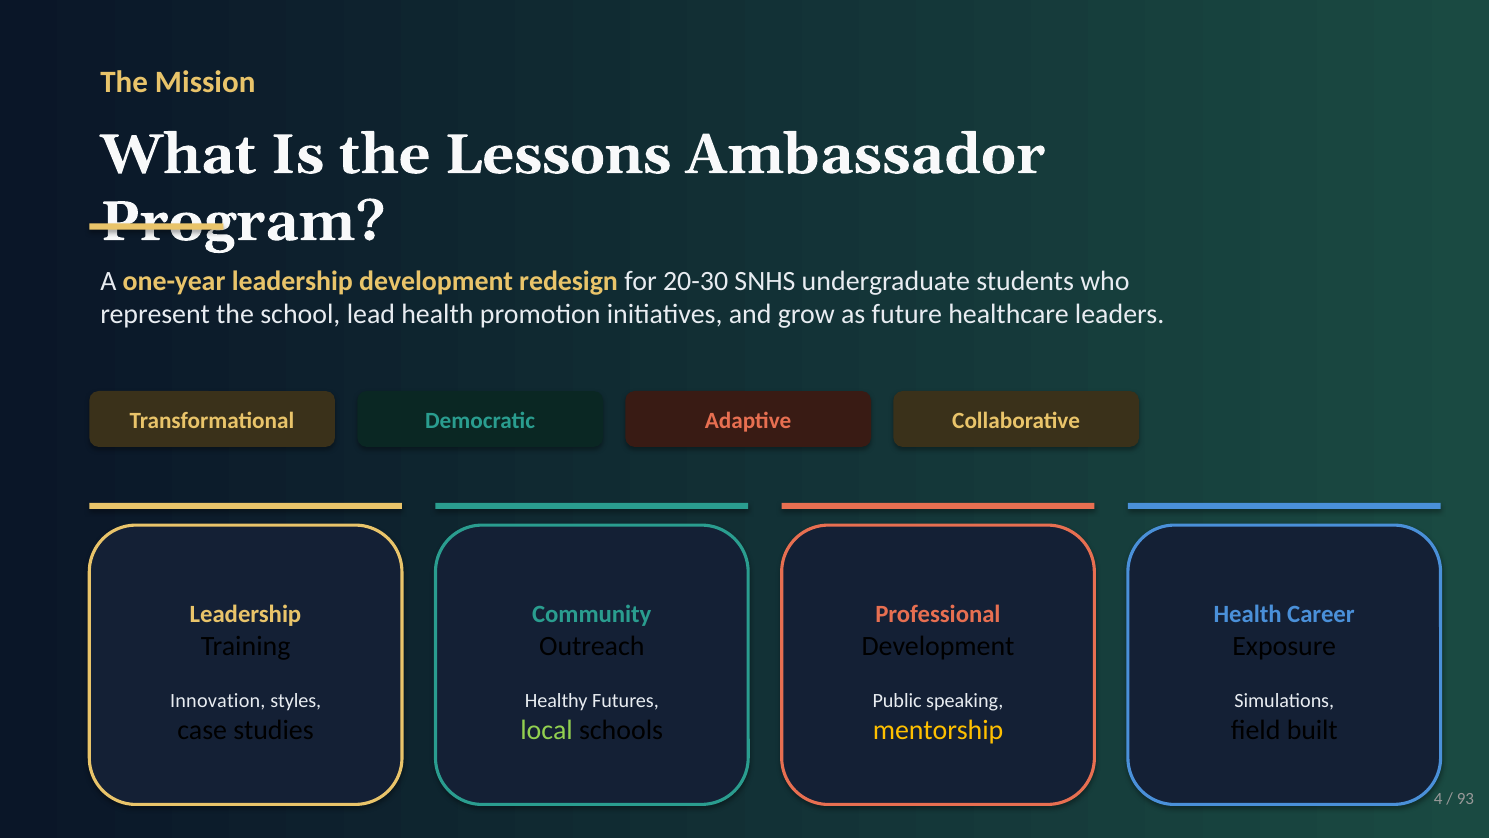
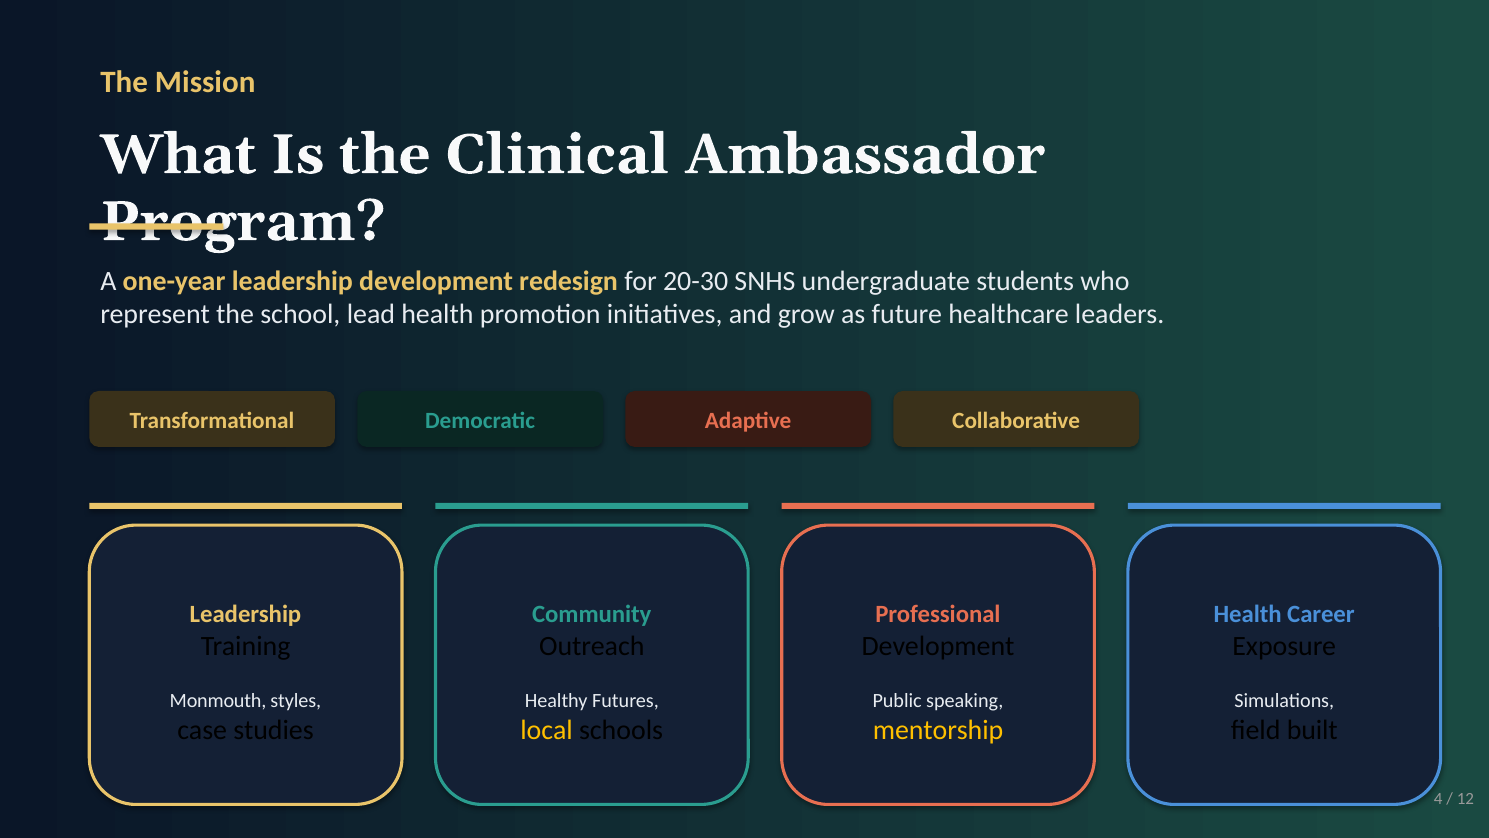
Lessons: Lessons -> Clinical
Innovation: Innovation -> Monmouth
local colour: light green -> yellow
93: 93 -> 12
